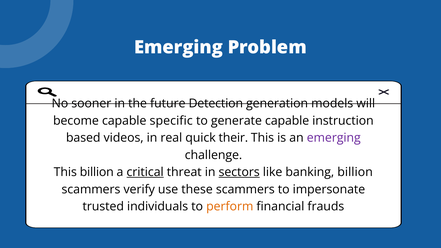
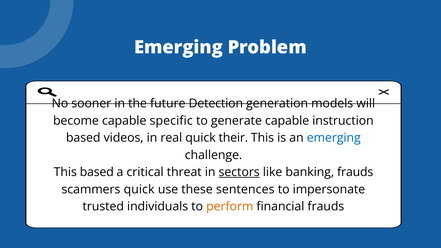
emerging at (334, 138) colour: purple -> blue
This billion: billion -> based
critical underline: present -> none
banking billion: billion -> frauds
scammers verify: verify -> quick
these scammers: scammers -> sentences
